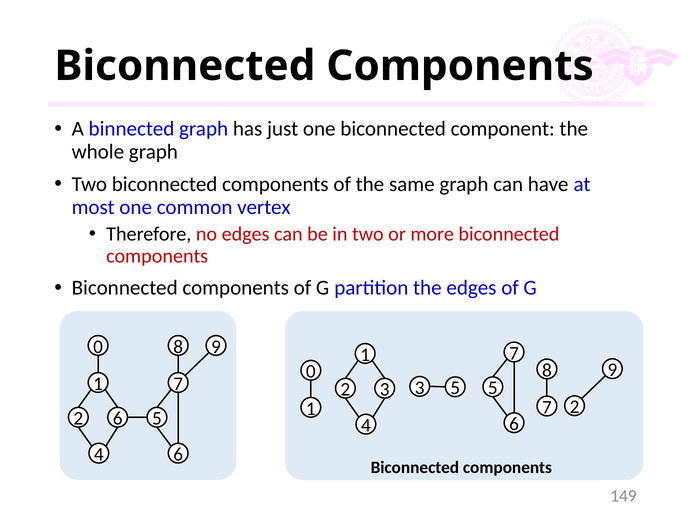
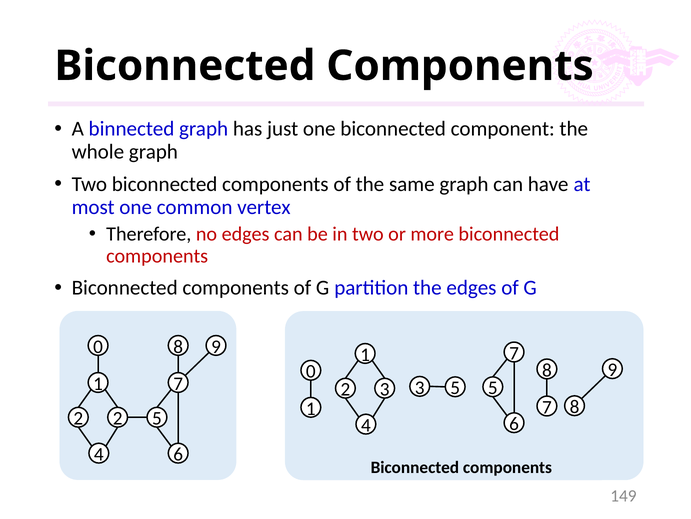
2 at (575, 406): 2 -> 8
2 6: 6 -> 2
